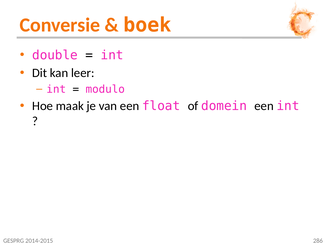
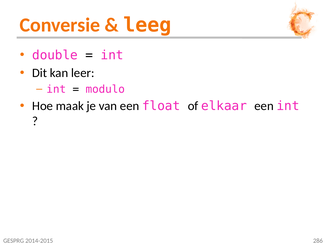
boek: boek -> leeg
domein: domein -> elkaar
